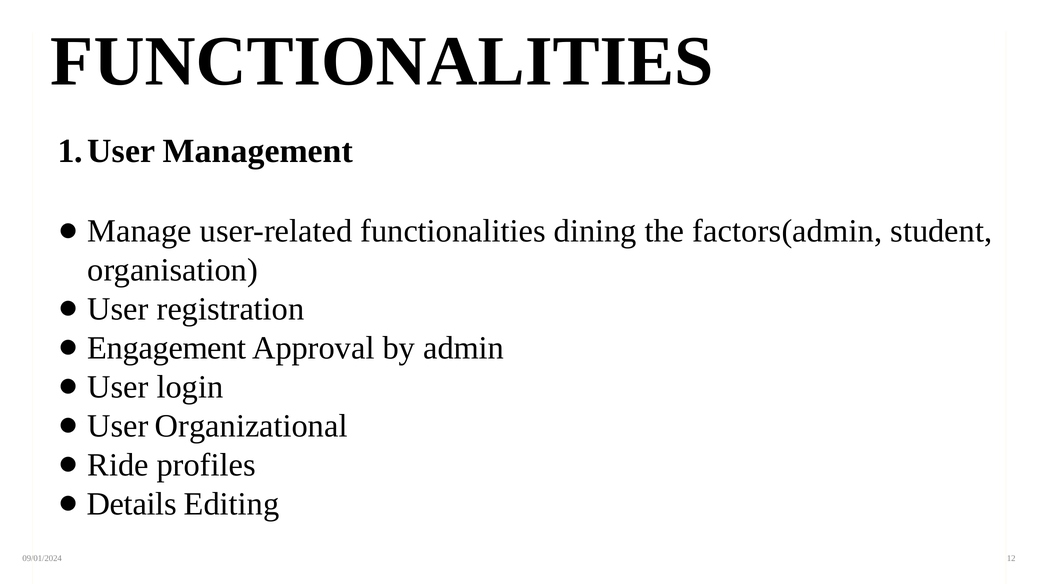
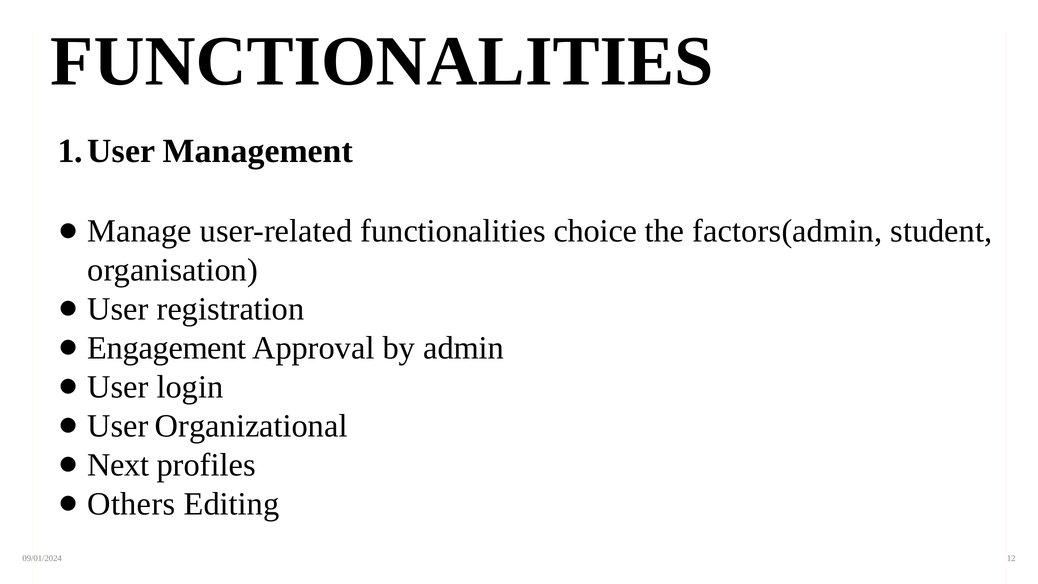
dining: dining -> choice
Ride: Ride -> Next
Details: Details -> Others
